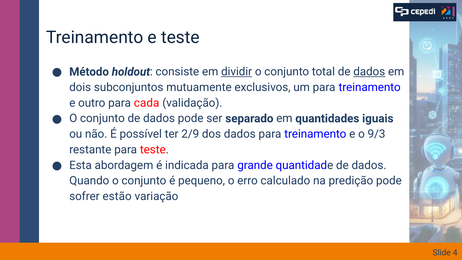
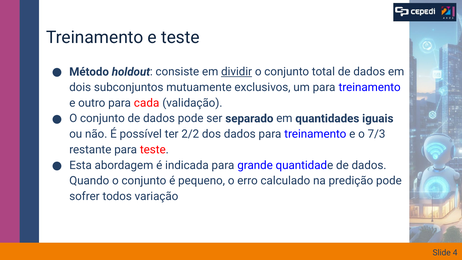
dados at (369, 72) underline: present -> none
2/9: 2/9 -> 2/2
9/3: 9/3 -> 7/3
estão: estão -> todos
